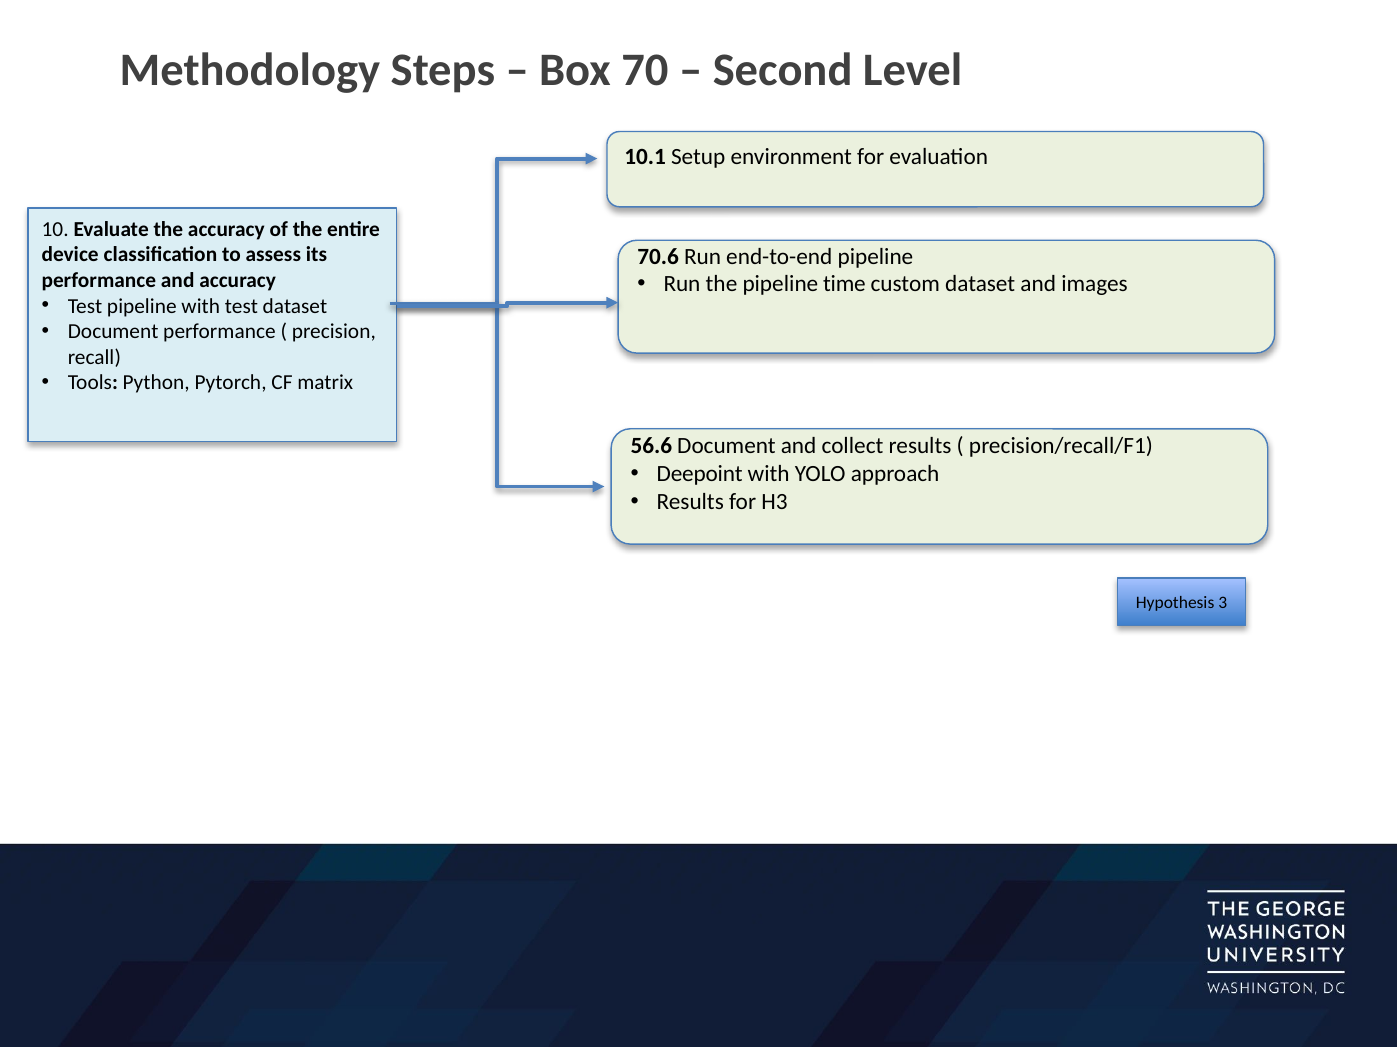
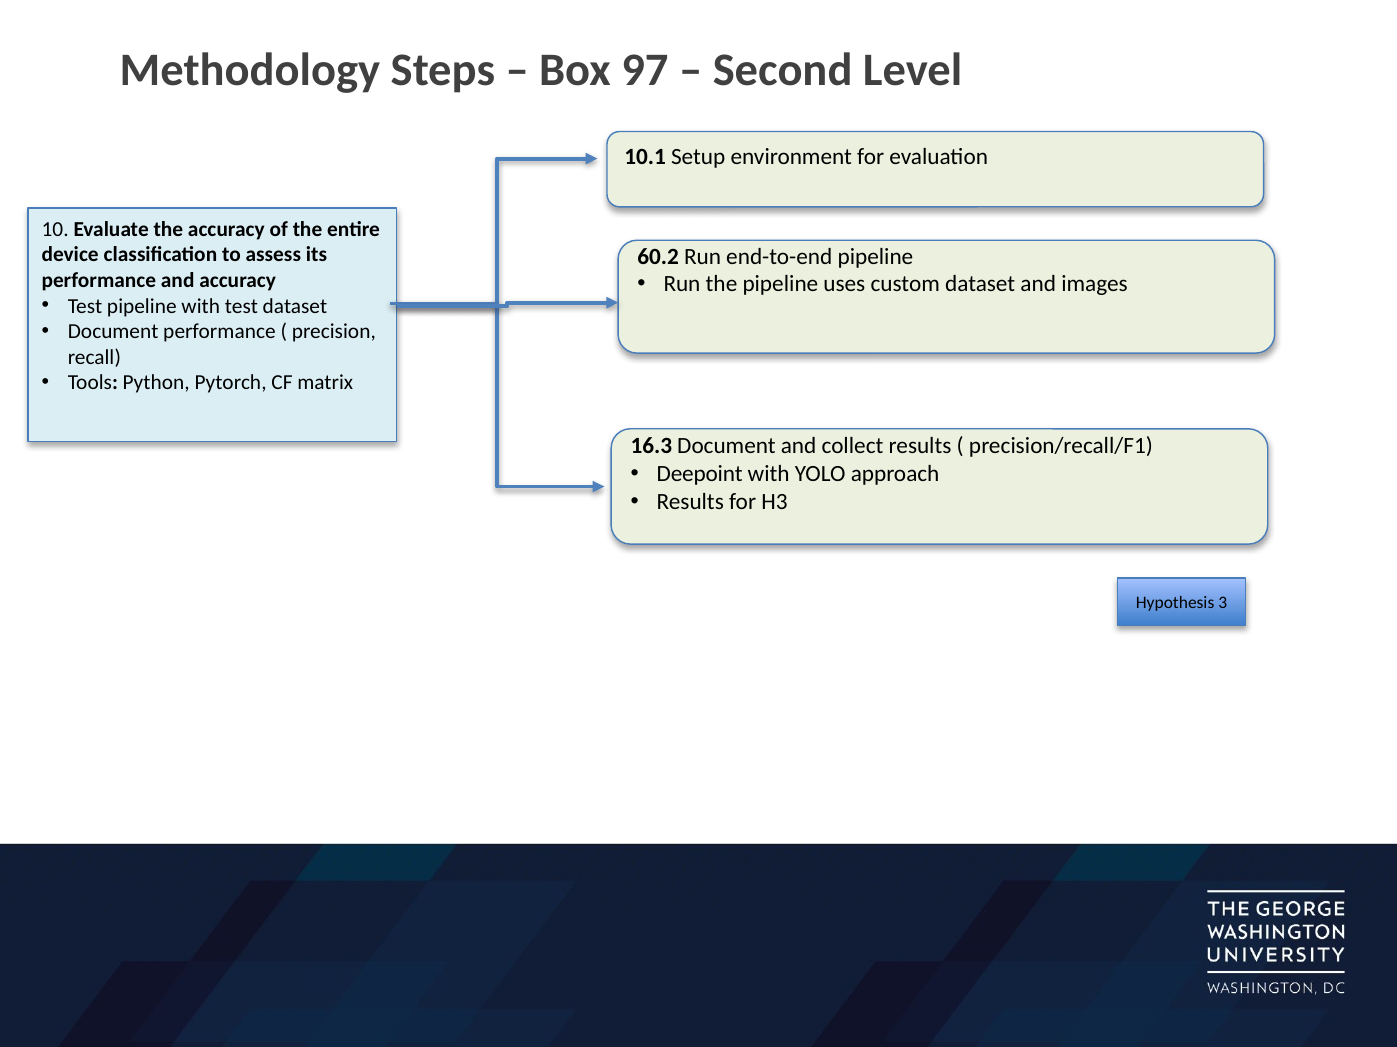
70: 70 -> 97
70.6: 70.6 -> 60.2
time: time -> uses
56.6: 56.6 -> 16.3
